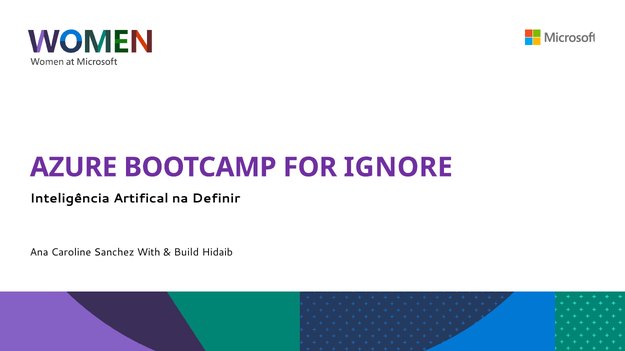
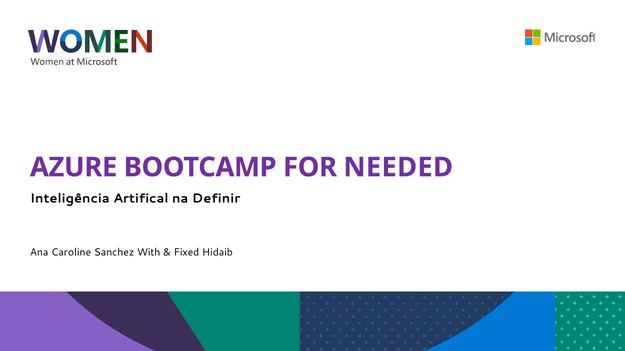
IGNORE: IGNORE -> NEEDED
Build: Build -> Fixed
